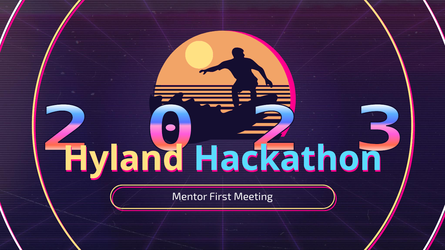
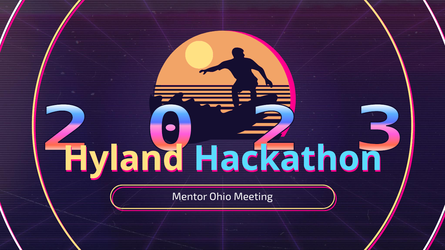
First: First -> Ohio
